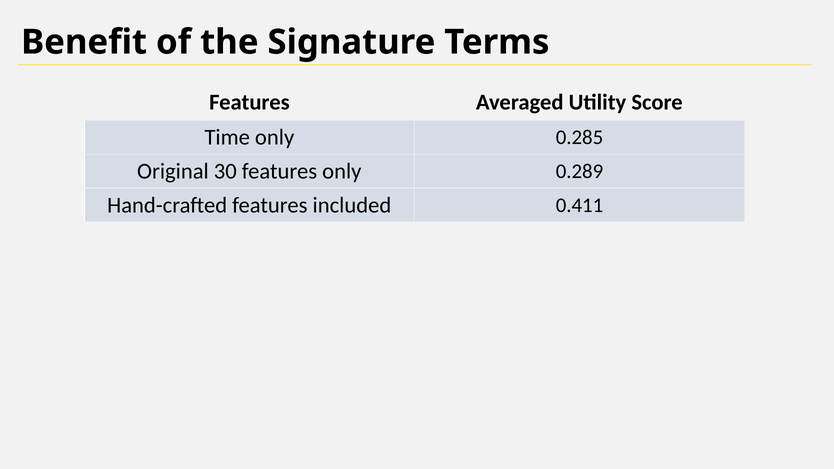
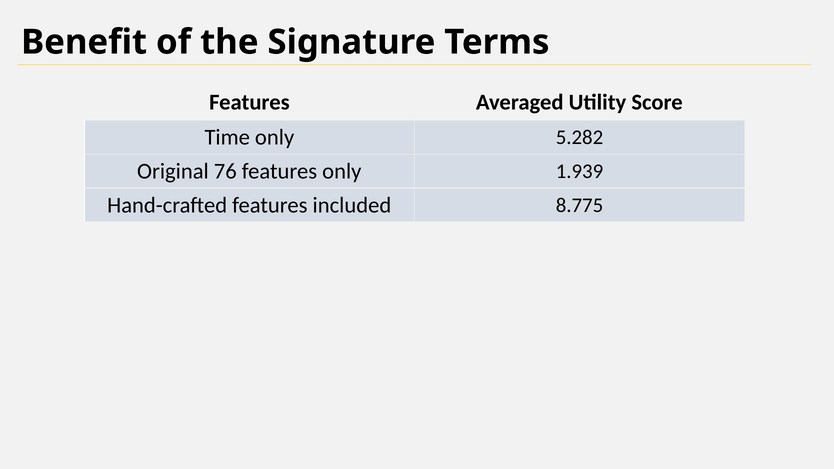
0.285: 0.285 -> 5.282
30: 30 -> 76
0.289: 0.289 -> 1.939
0.411: 0.411 -> 8.775
